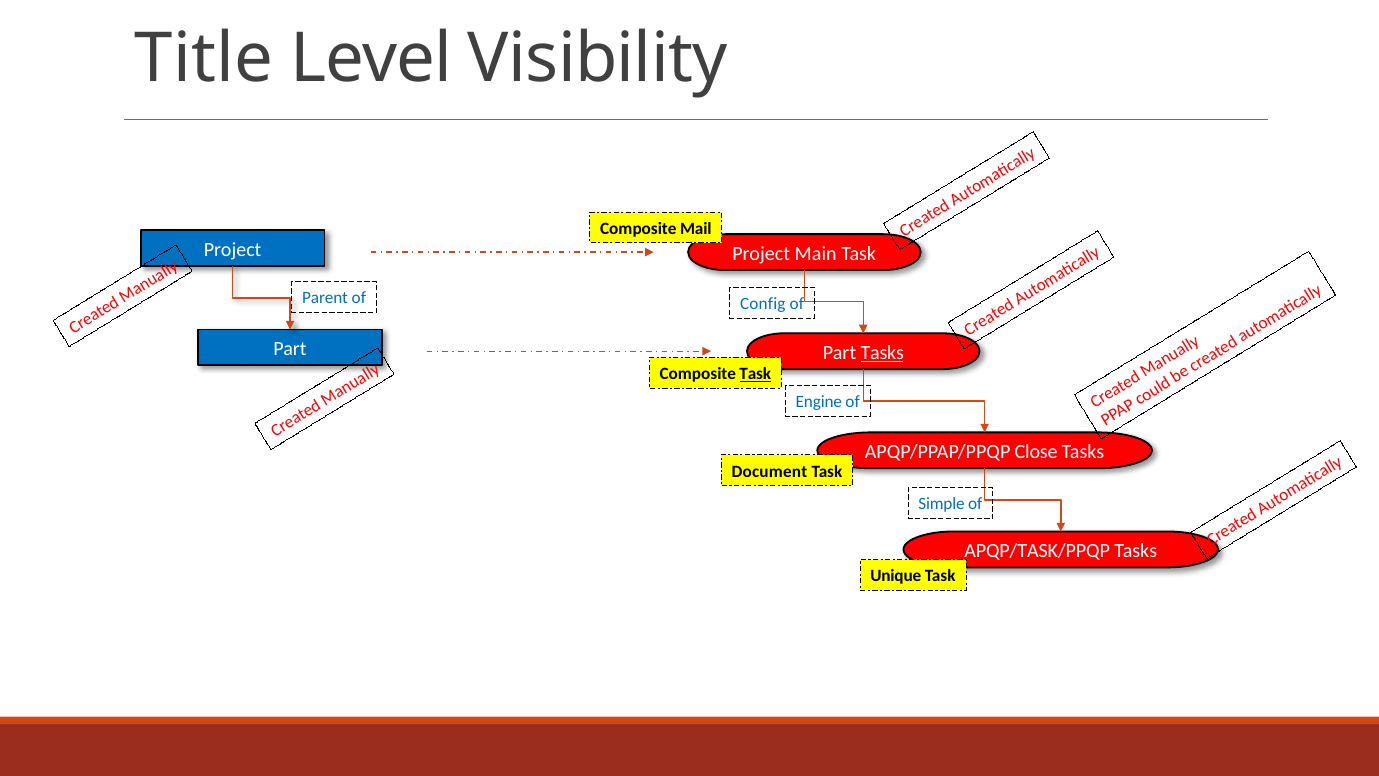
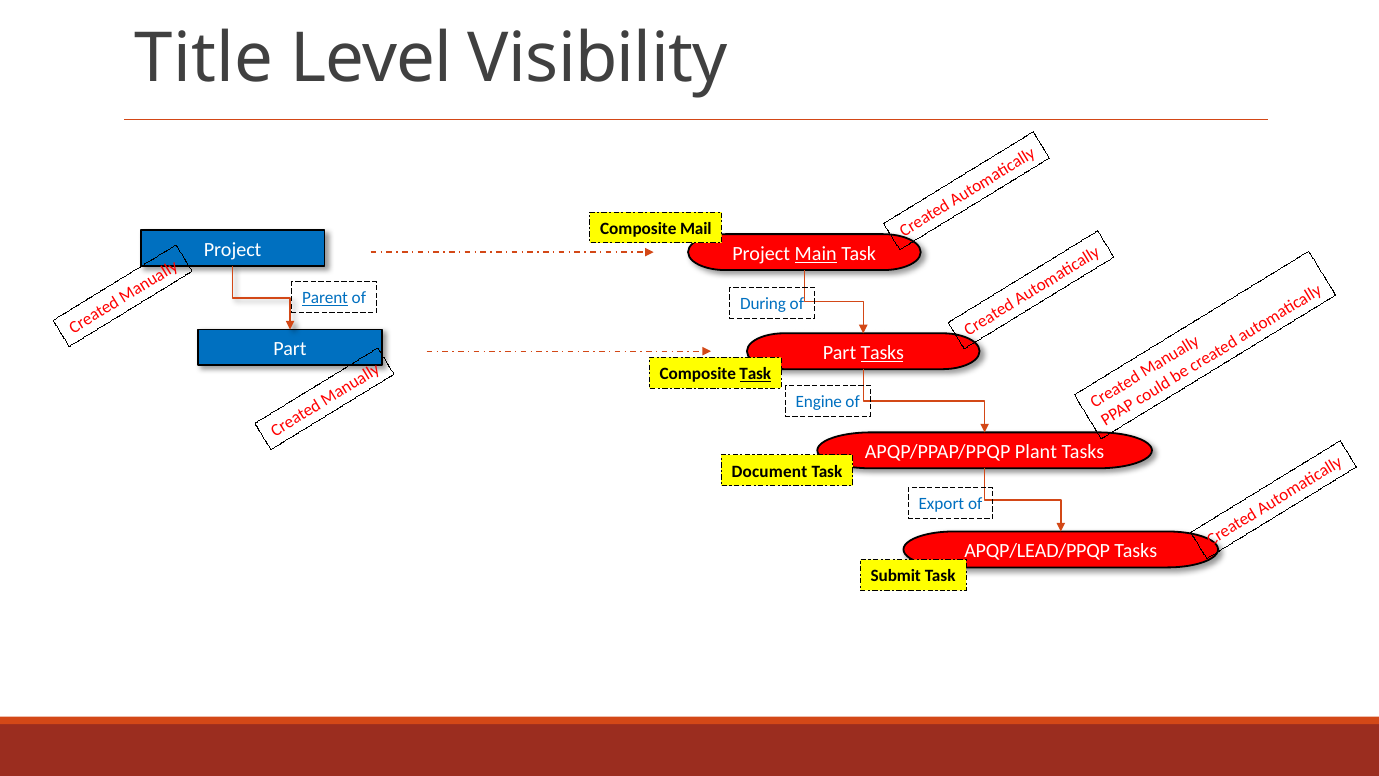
Main underline: none -> present
Parent underline: none -> present
Config: Config -> During
Close: Close -> Plant
Simple: Simple -> Export
APQP/TASK/PPQP: APQP/TASK/PPQP -> APQP/LEAD/PPQP
Unique: Unique -> Submit
